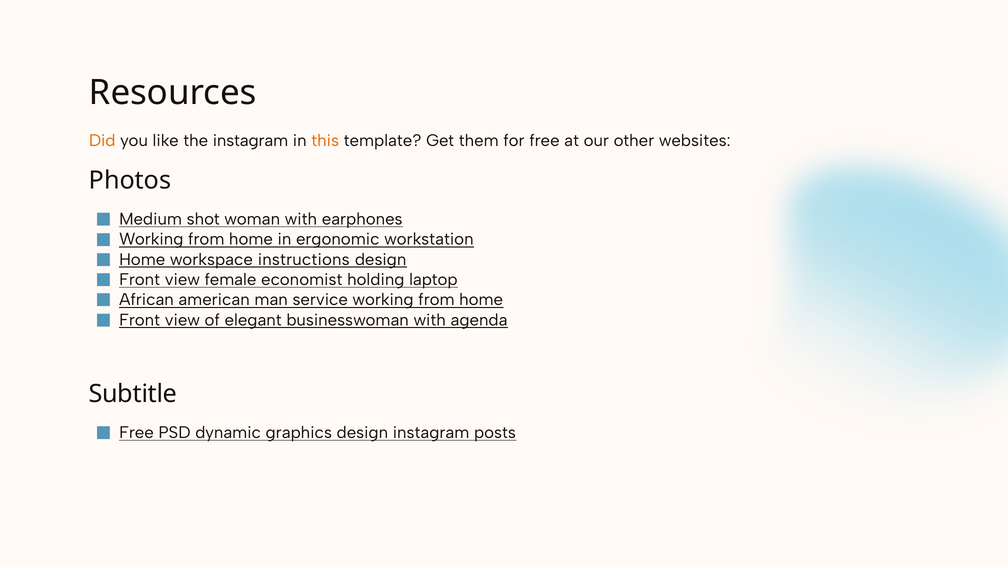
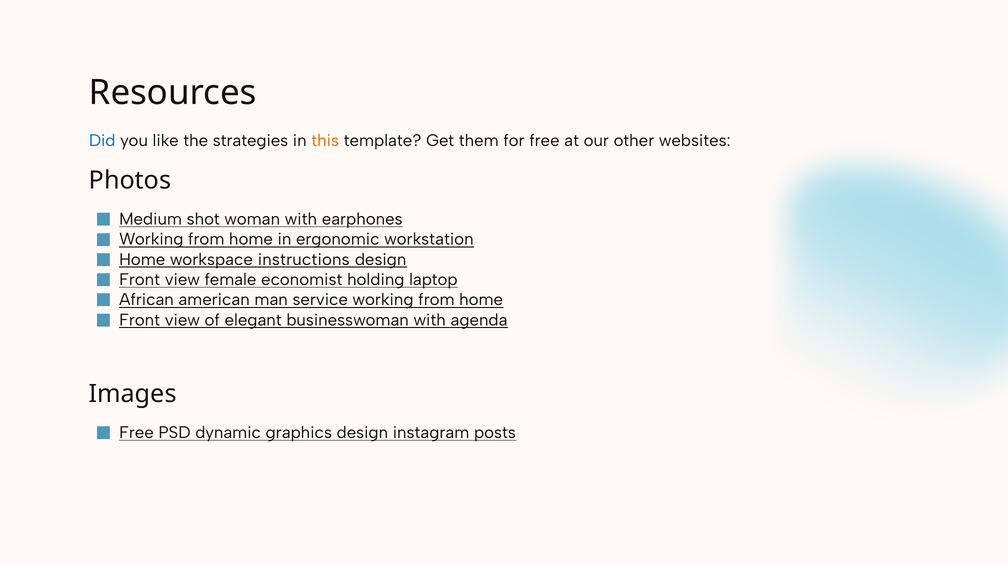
Did colour: orange -> blue
the instagram: instagram -> strategies
Subtitle: Subtitle -> Images
